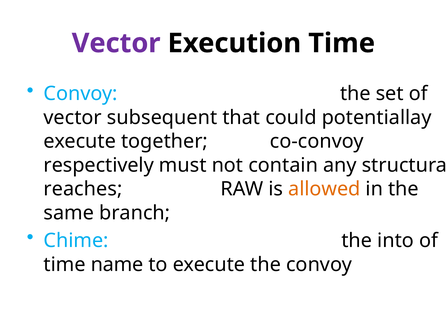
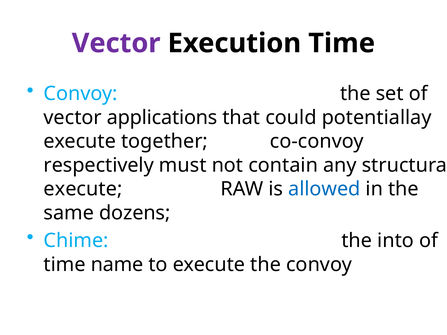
subsequent: subsequent -> applications
reaches at (83, 189): reaches -> execute
allowed colour: orange -> blue
branch: branch -> dozens
